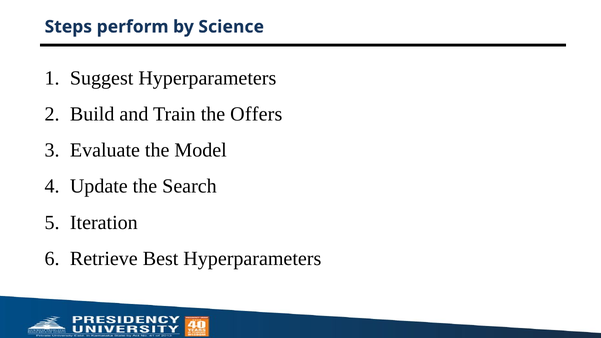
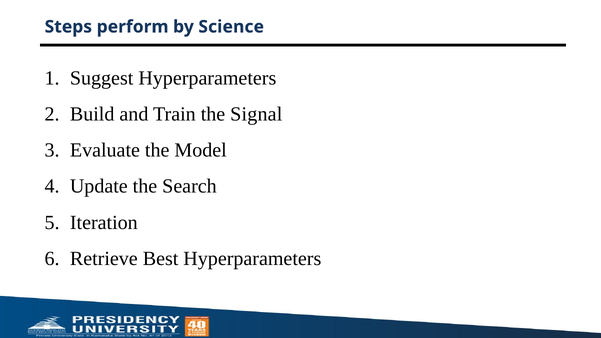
Offers: Offers -> Signal
